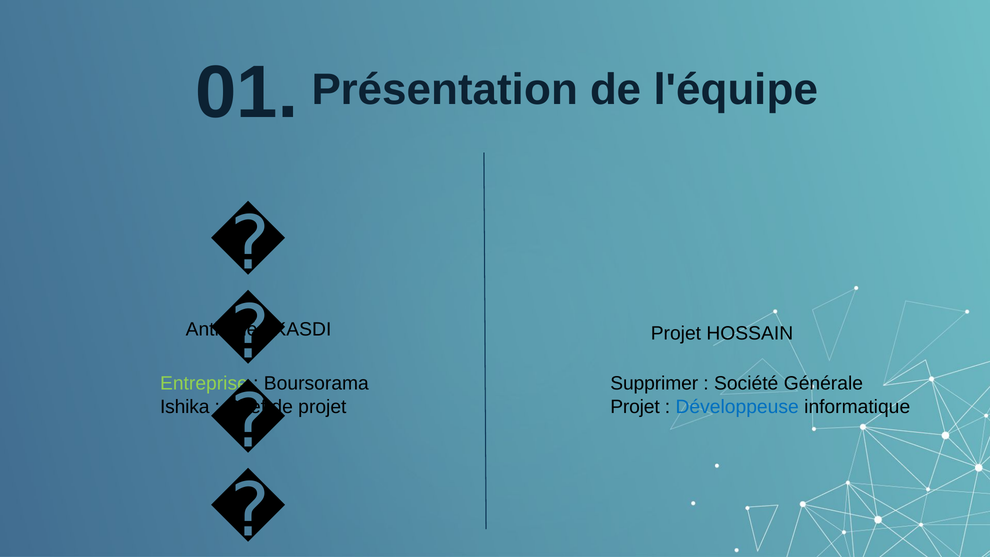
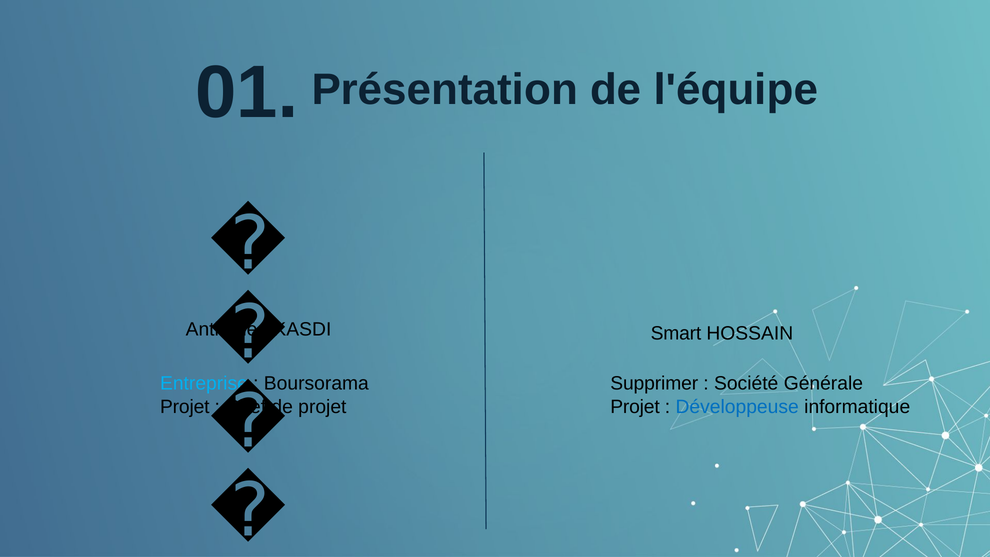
KASDI Projet: Projet -> Smart
Entreprise colour: light green -> light blue
Ishika at (185, 407): Ishika -> Projet
